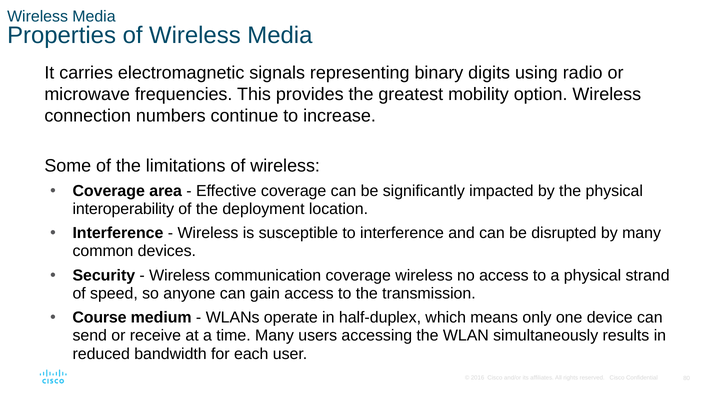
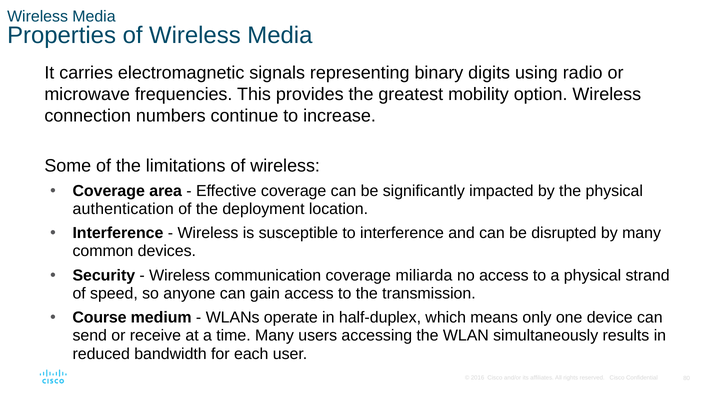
interoperability: interoperability -> authentication
coverage wireless: wireless -> miliarda
